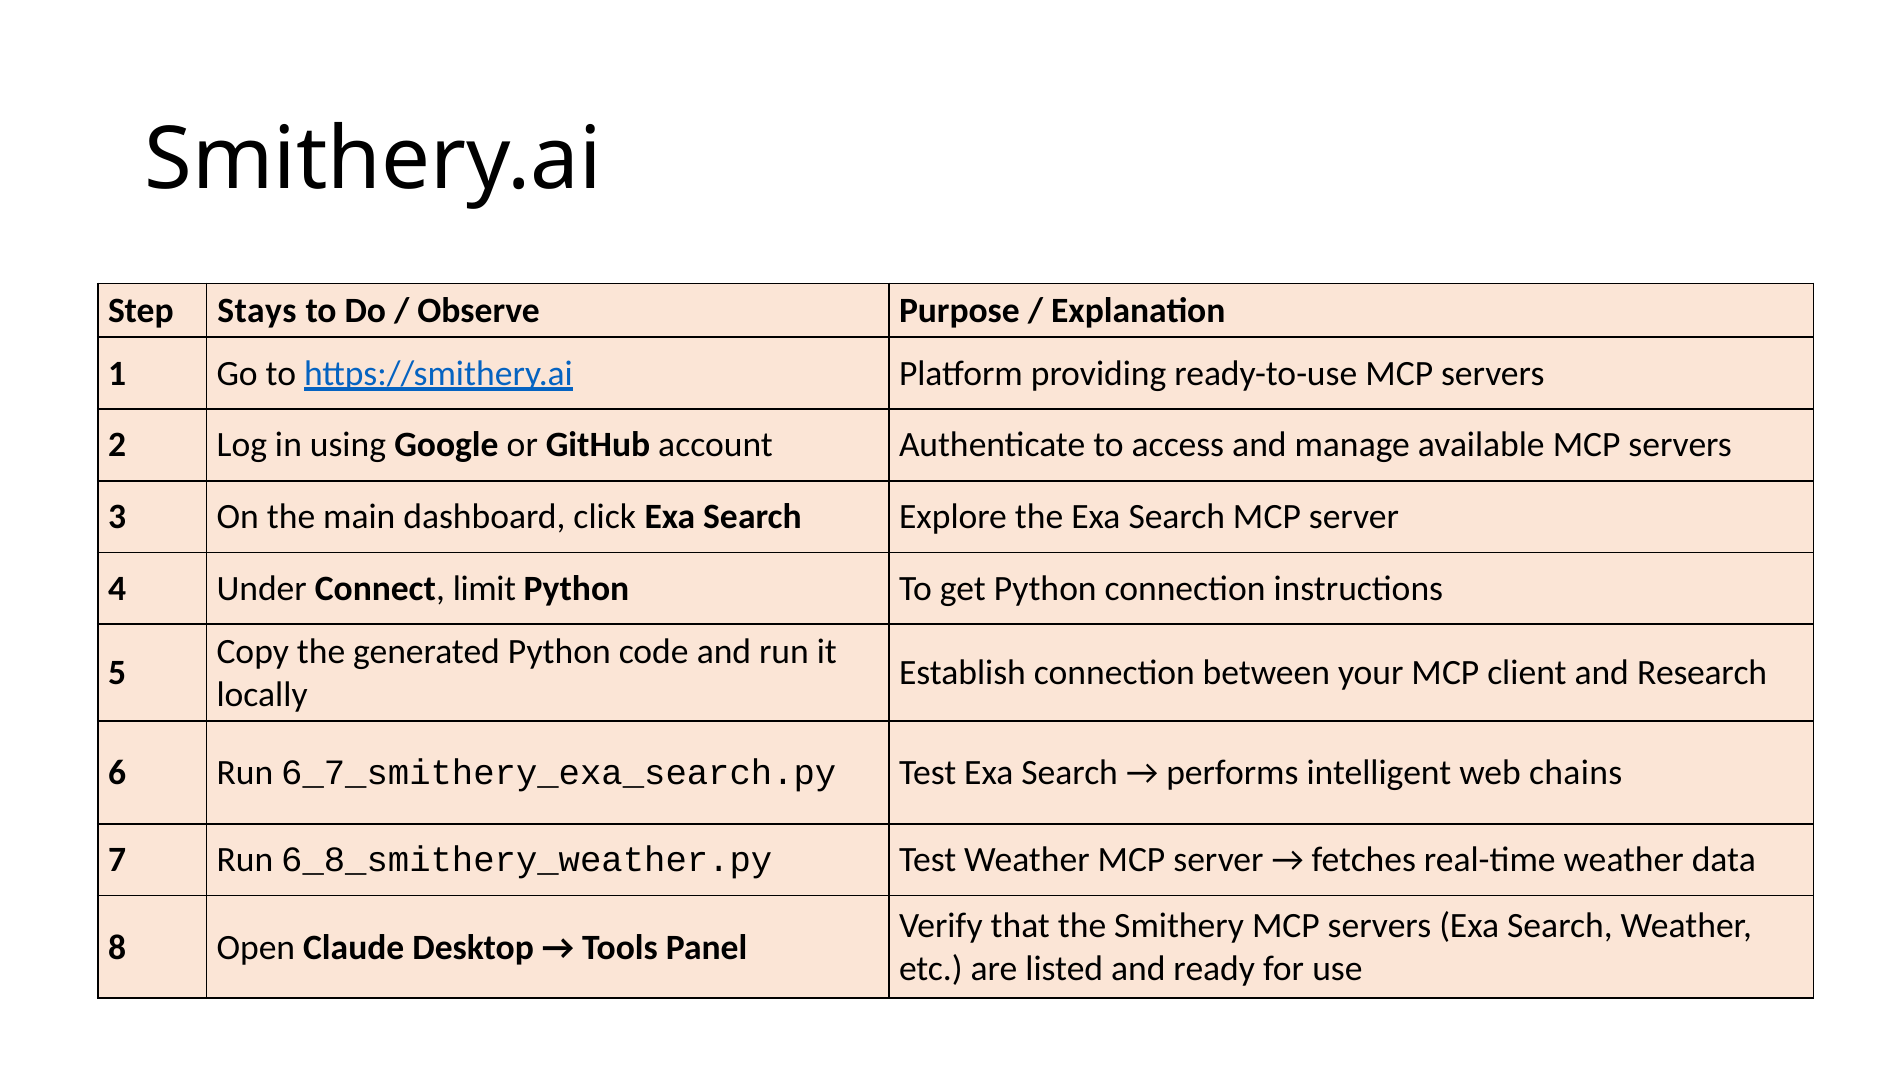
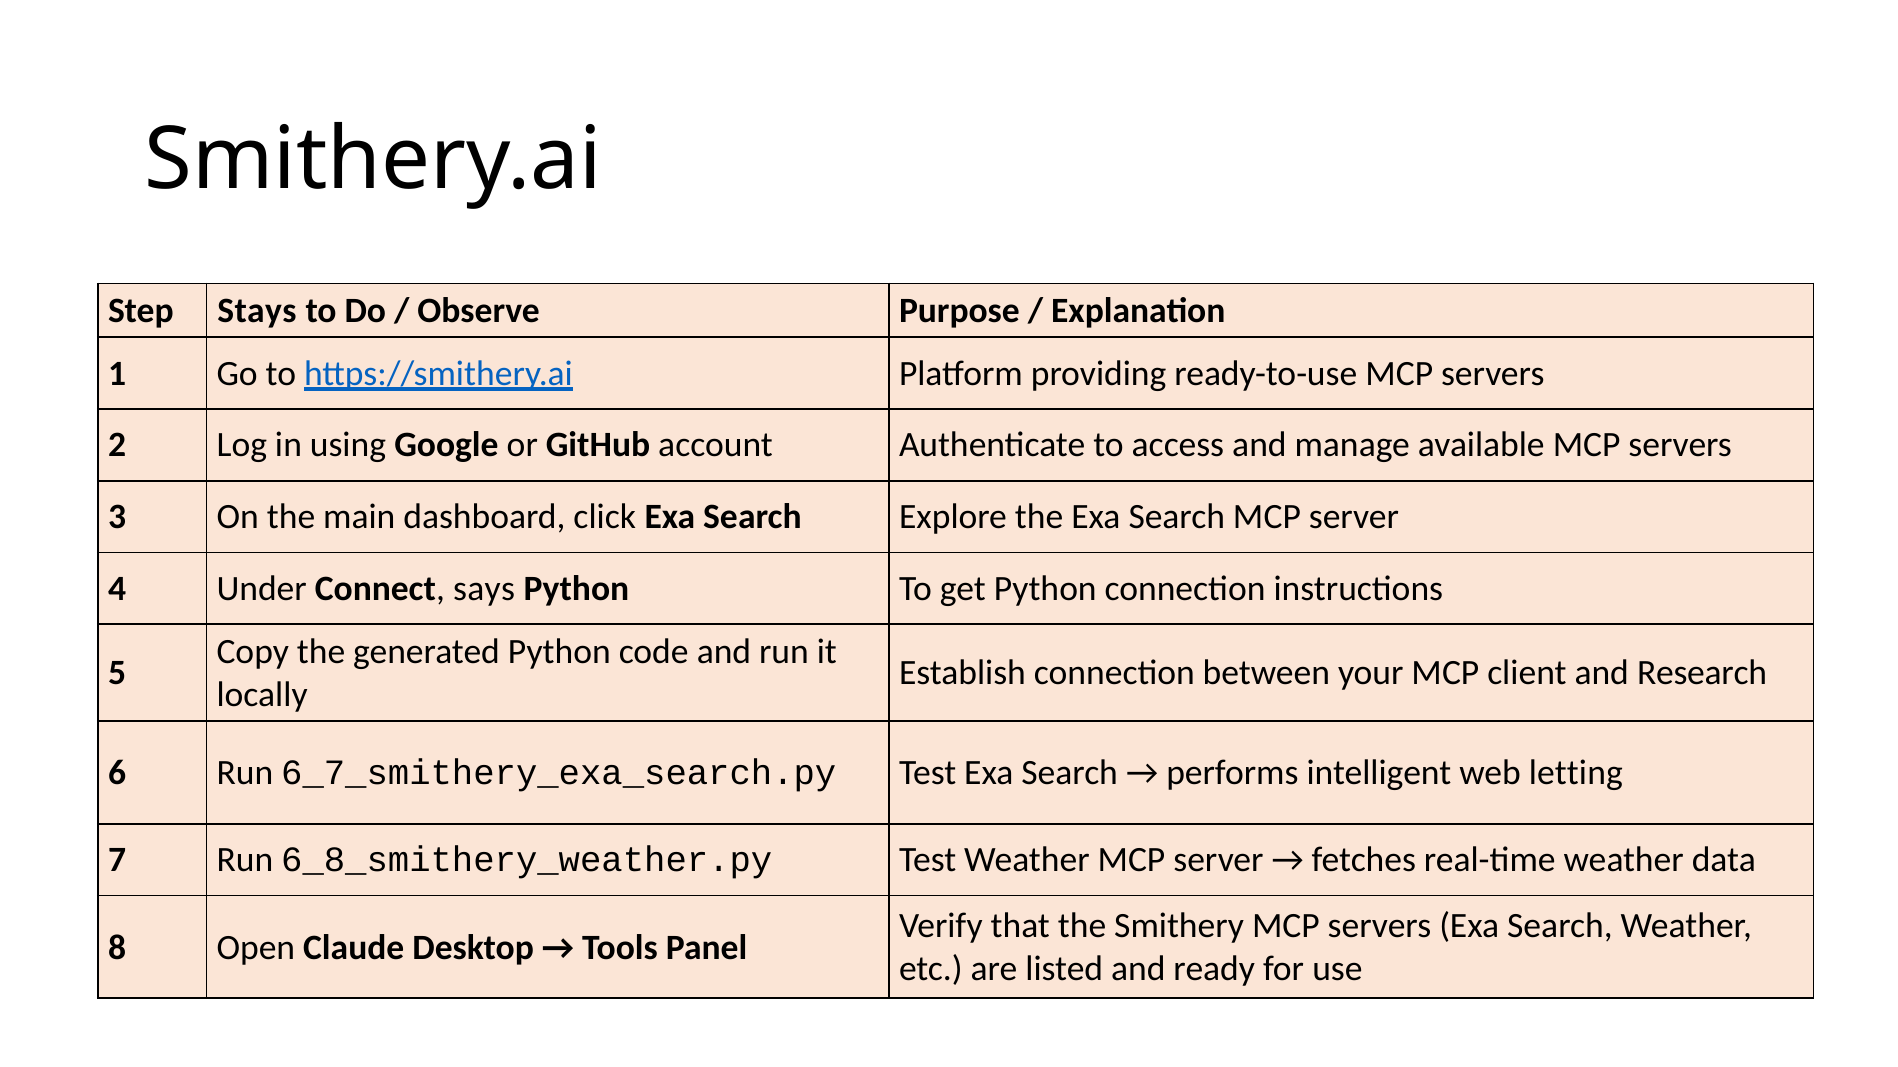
limit: limit -> says
chains: chains -> letting
